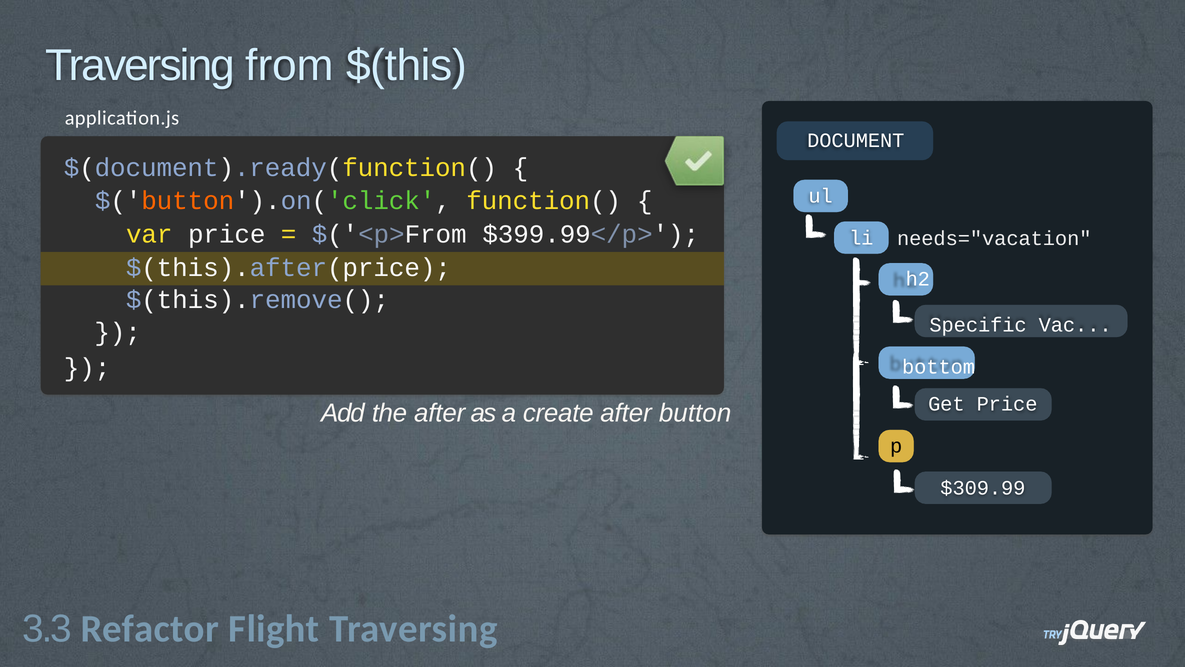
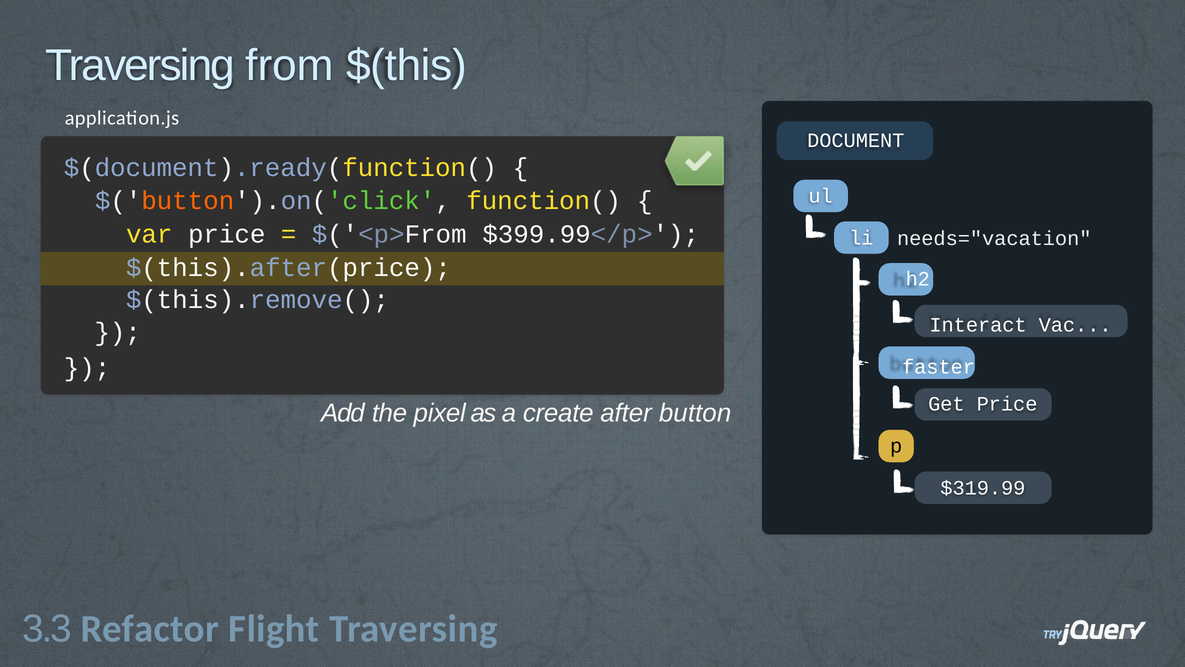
Specific: Specific -> Interact
bottom: bottom -> faster
the after: after -> pixel
$309.99: $309.99 -> $319.99
